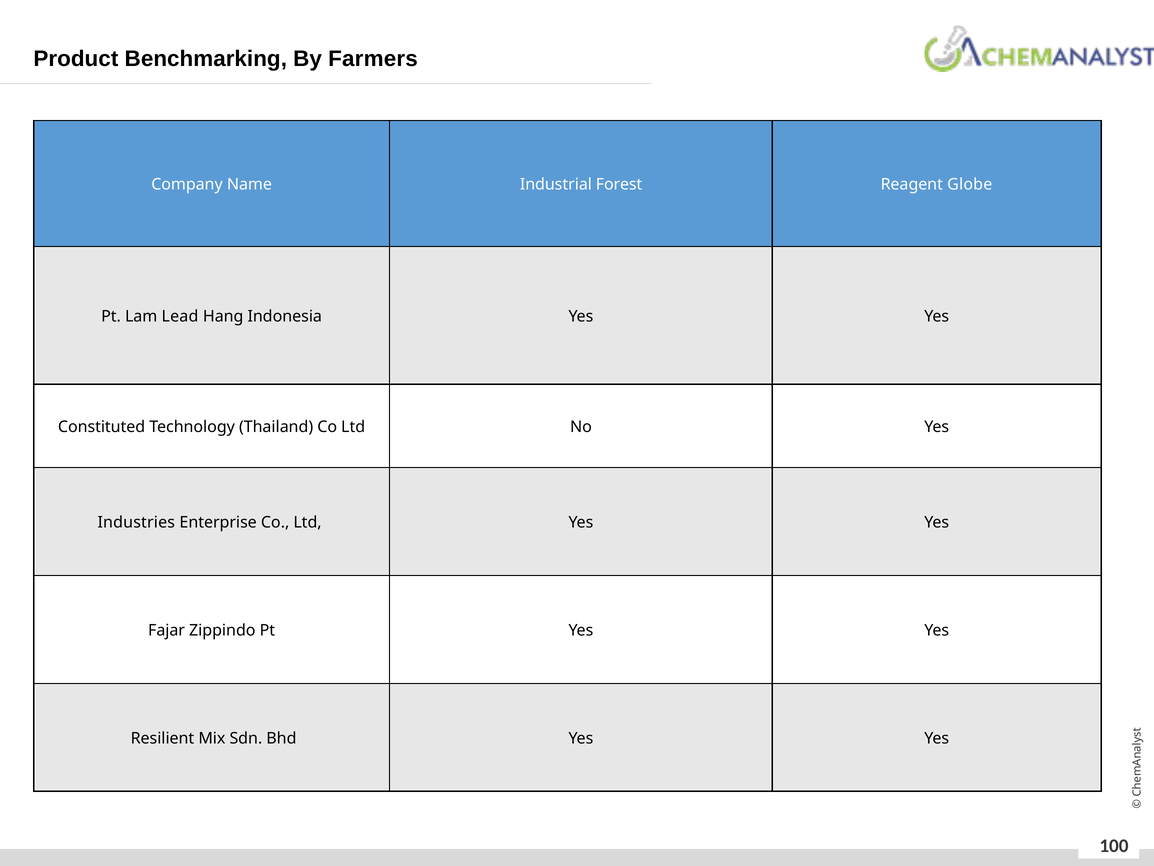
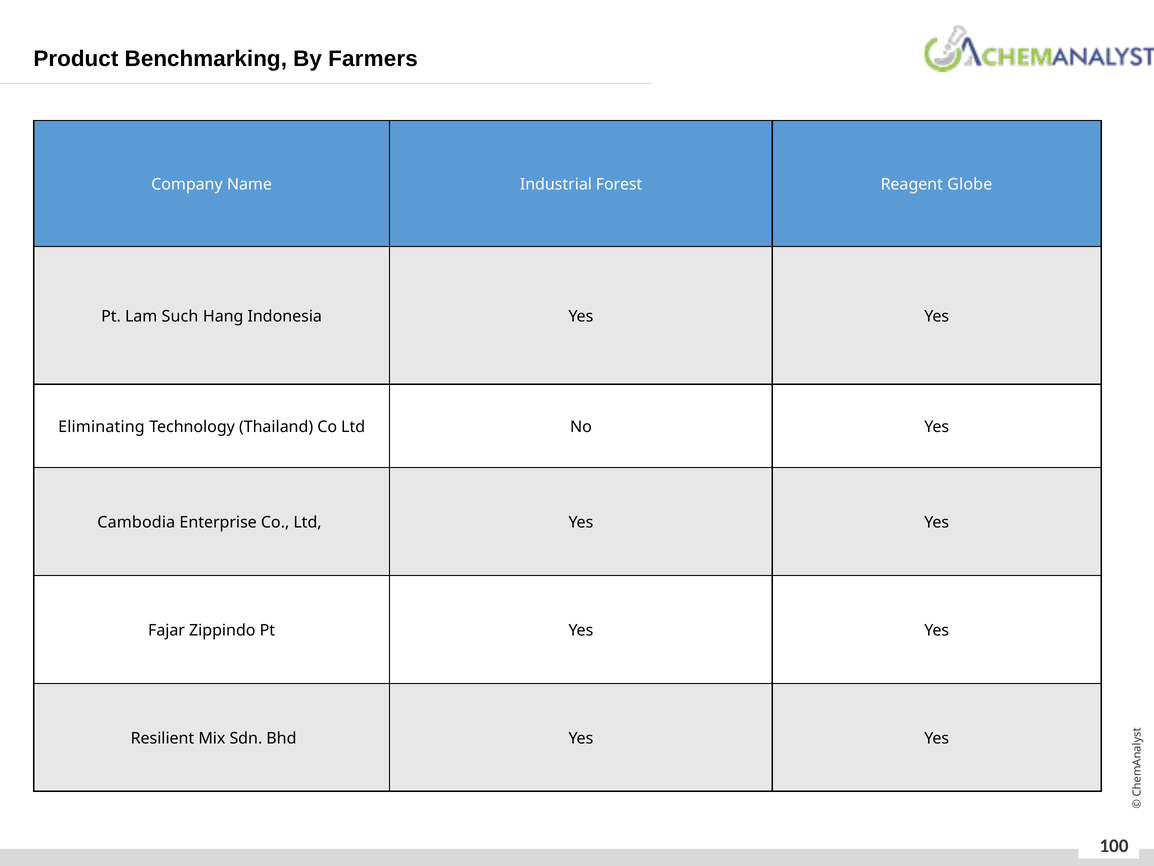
Lead: Lead -> Such
Constituted: Constituted -> Eliminating
Industries: Industries -> Cambodia
